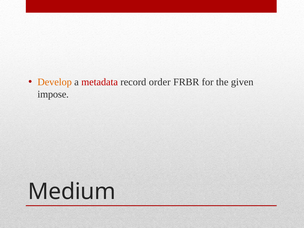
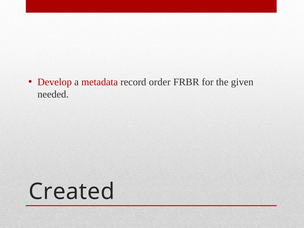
Develop colour: orange -> red
impose: impose -> needed
Medium: Medium -> Created
